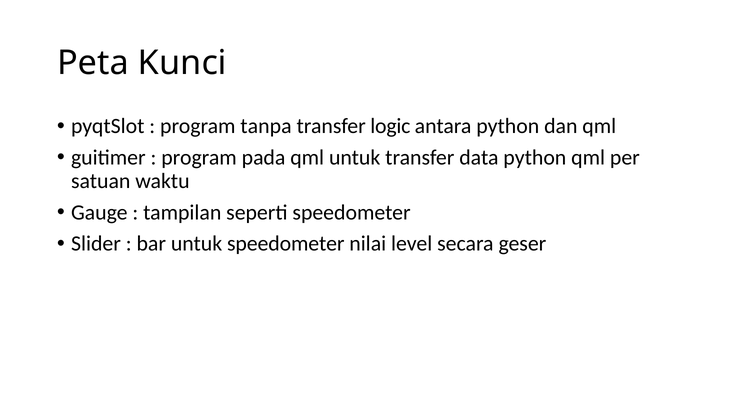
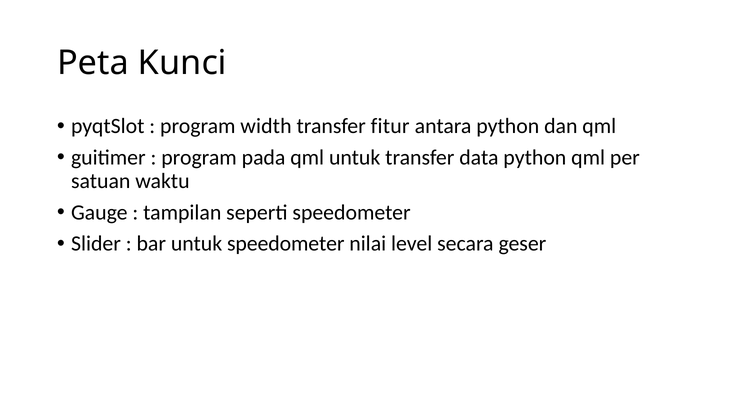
tanpa: tanpa -> width
logic: logic -> fitur
